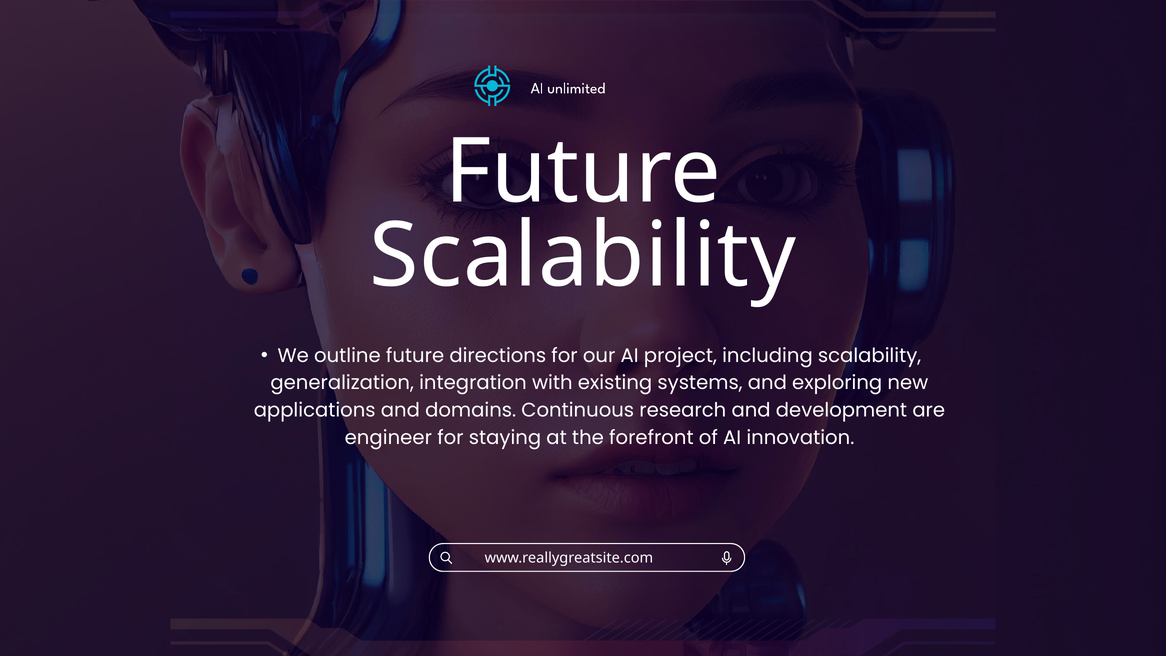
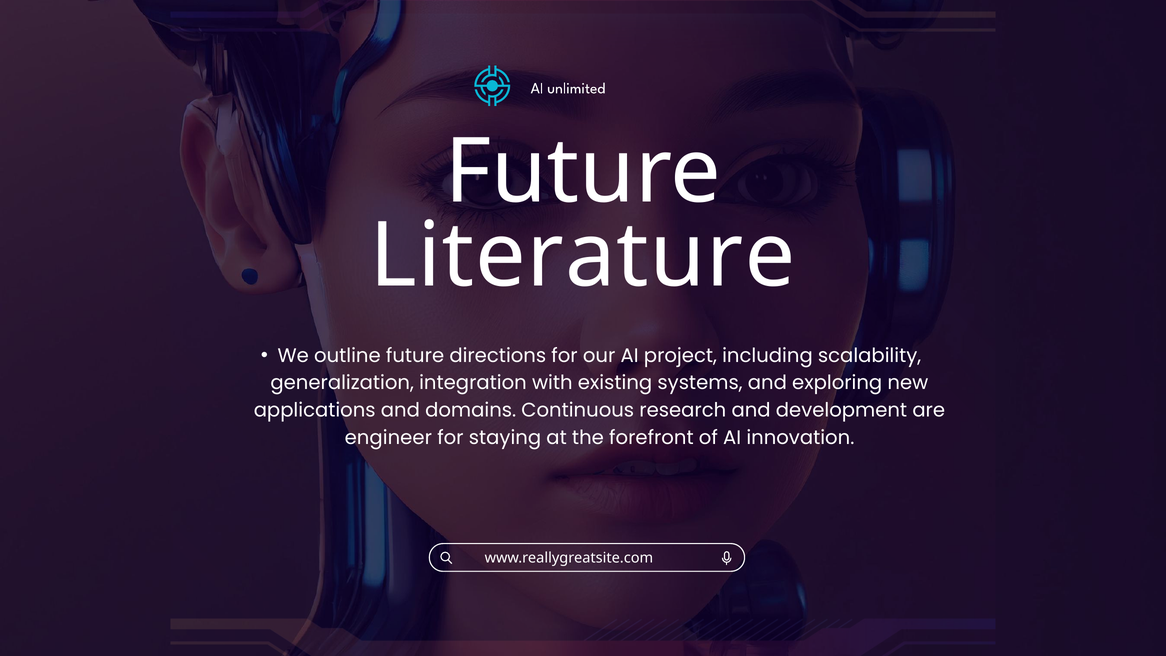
Scalability at (583, 256): Scalability -> Literature
